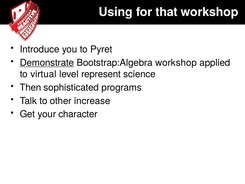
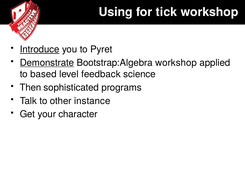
that: that -> tick
Introduce underline: none -> present
virtual: virtual -> based
represent: represent -> feedback
increase: increase -> instance
